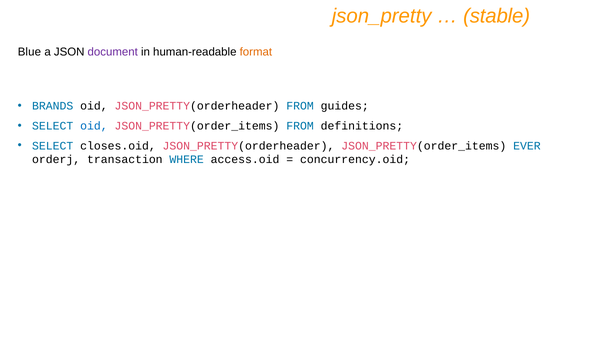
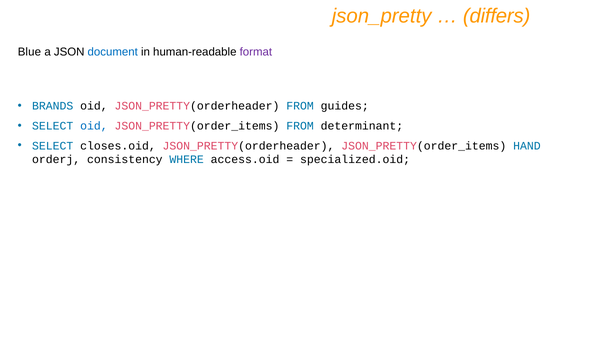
stable: stable -> differs
document colour: purple -> blue
format colour: orange -> purple
definitions: definitions -> determinant
EVER: EVER -> HAND
transaction: transaction -> consistency
concurrency.oid: concurrency.oid -> specialized.oid
